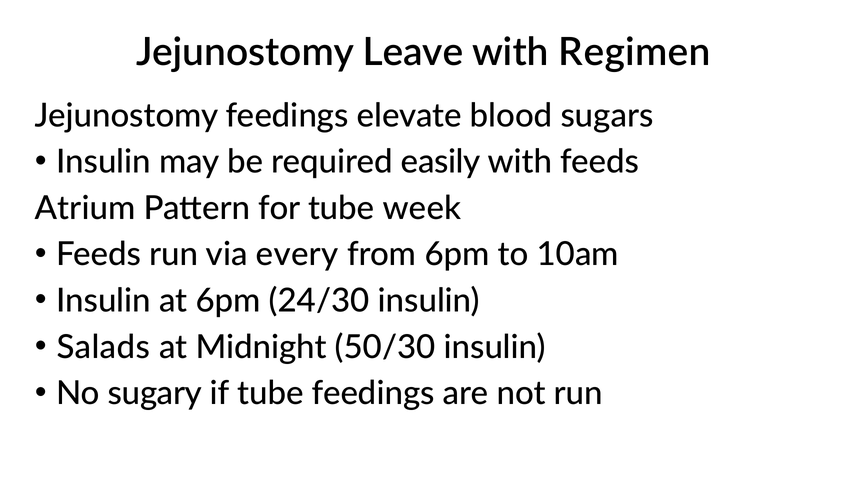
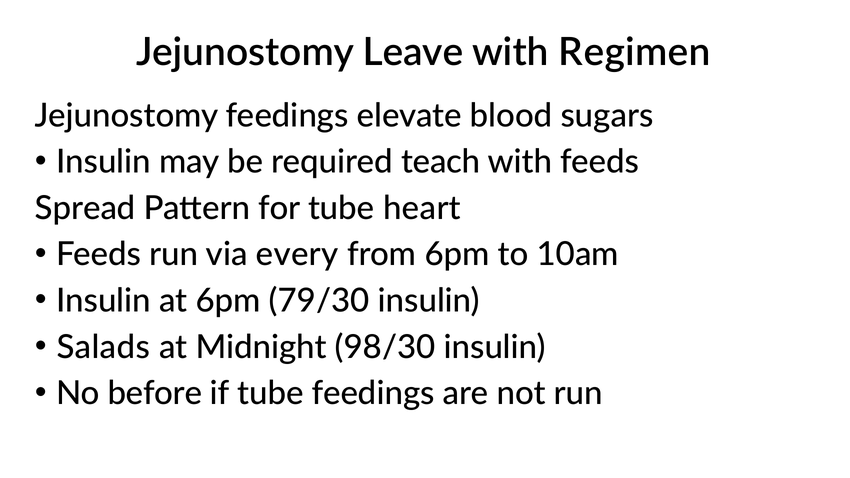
easily: easily -> teach
Atrium: Atrium -> Spread
week: week -> heart
24/30: 24/30 -> 79/30
50/30: 50/30 -> 98/30
sugary: sugary -> before
